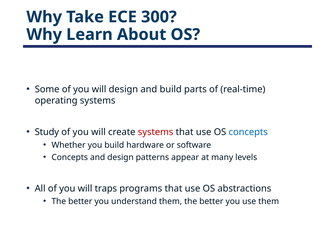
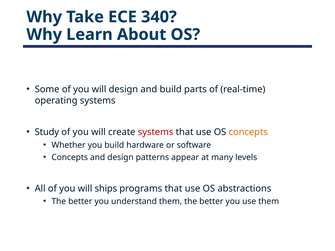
300: 300 -> 340
concepts at (248, 132) colour: blue -> orange
traps: traps -> ships
